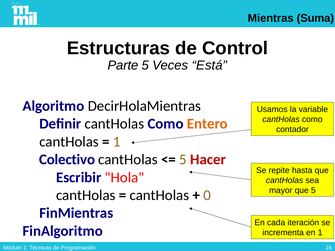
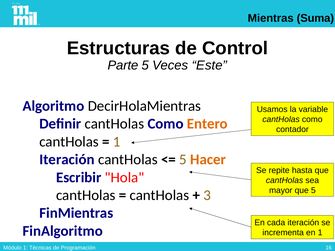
Está: Está -> Este
Colectivo at (67, 160): Colectivo -> Iteración
Hacer colour: red -> orange
0: 0 -> 3
